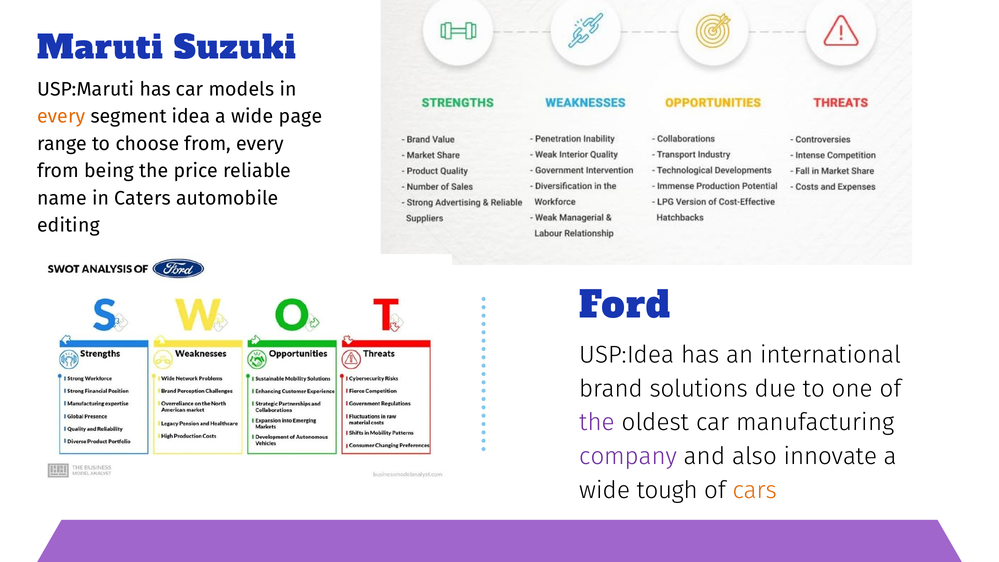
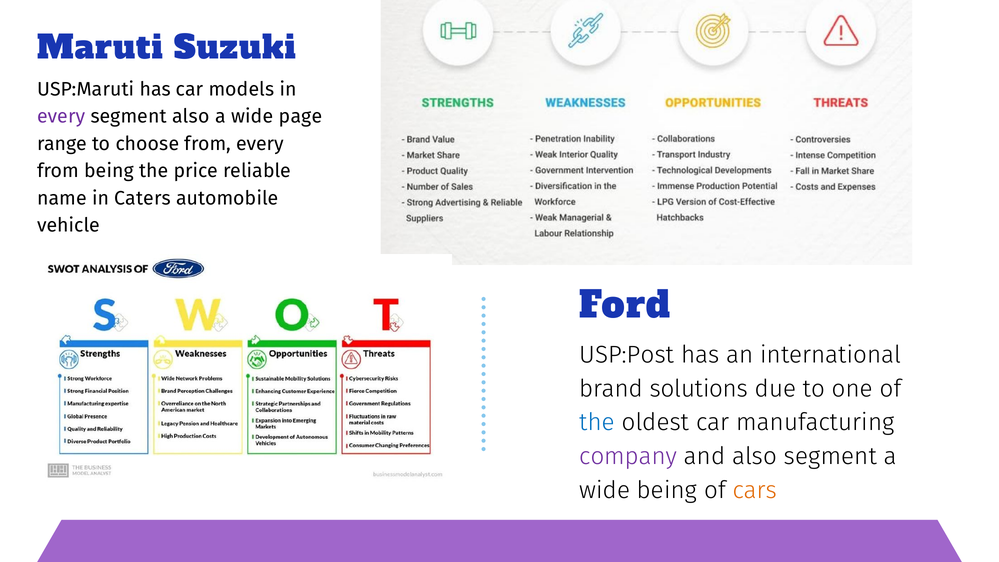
every at (61, 116) colour: orange -> purple
segment idea: idea -> also
editing: editing -> vehicle
USP:Idea: USP:Idea -> USP:Post
the at (597, 422) colour: purple -> blue
also innovate: innovate -> segment
wide tough: tough -> being
